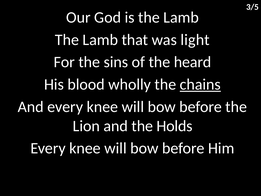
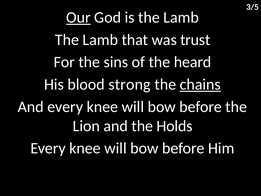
Our underline: none -> present
light: light -> trust
wholly: wholly -> strong
